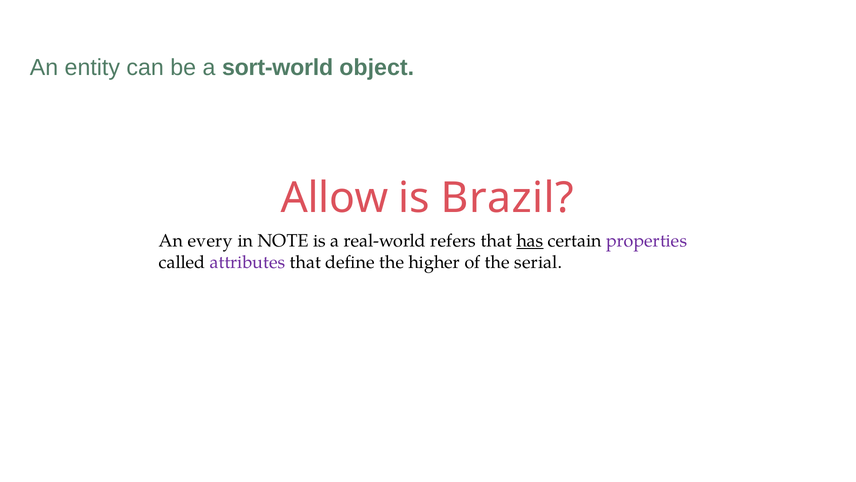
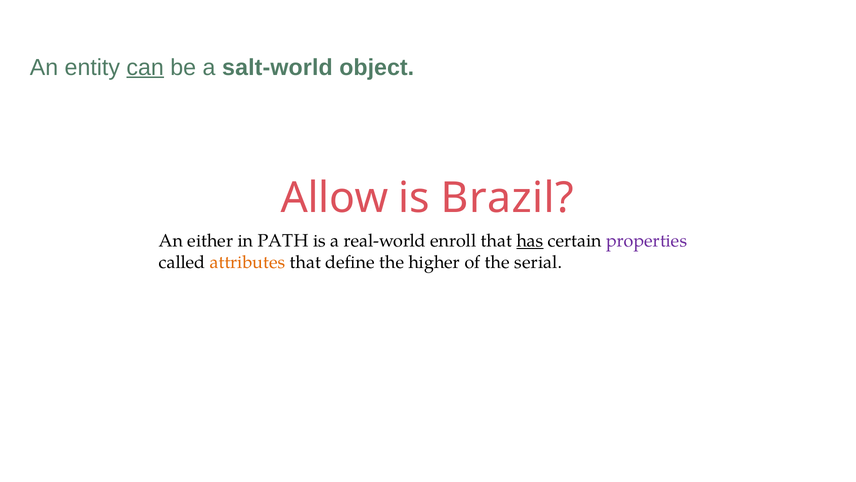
can underline: none -> present
sort-world: sort-world -> salt-world
every: every -> either
NOTE: NOTE -> PATH
refers: refers -> enroll
attributes colour: purple -> orange
